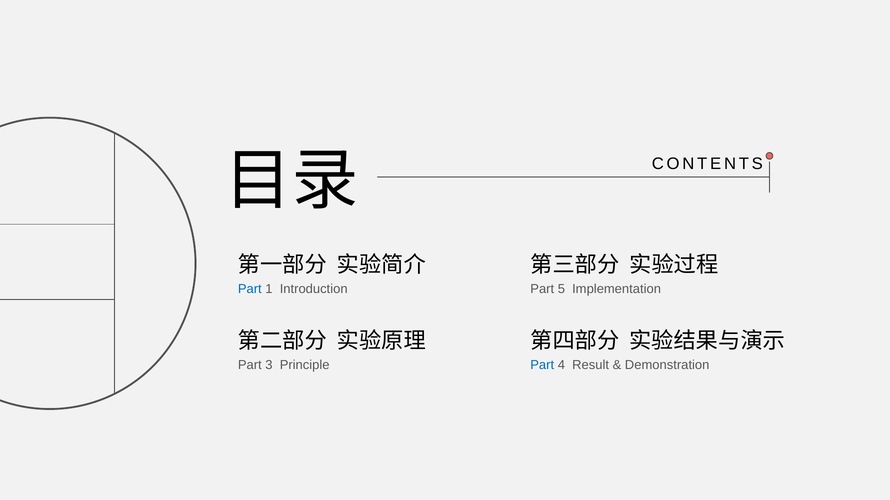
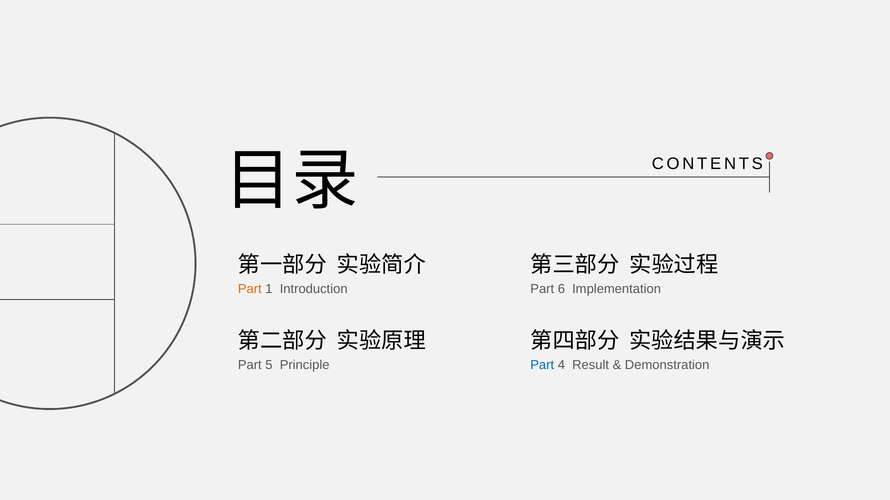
Part at (250, 289) colour: blue -> orange
5: 5 -> 6
3: 3 -> 5
